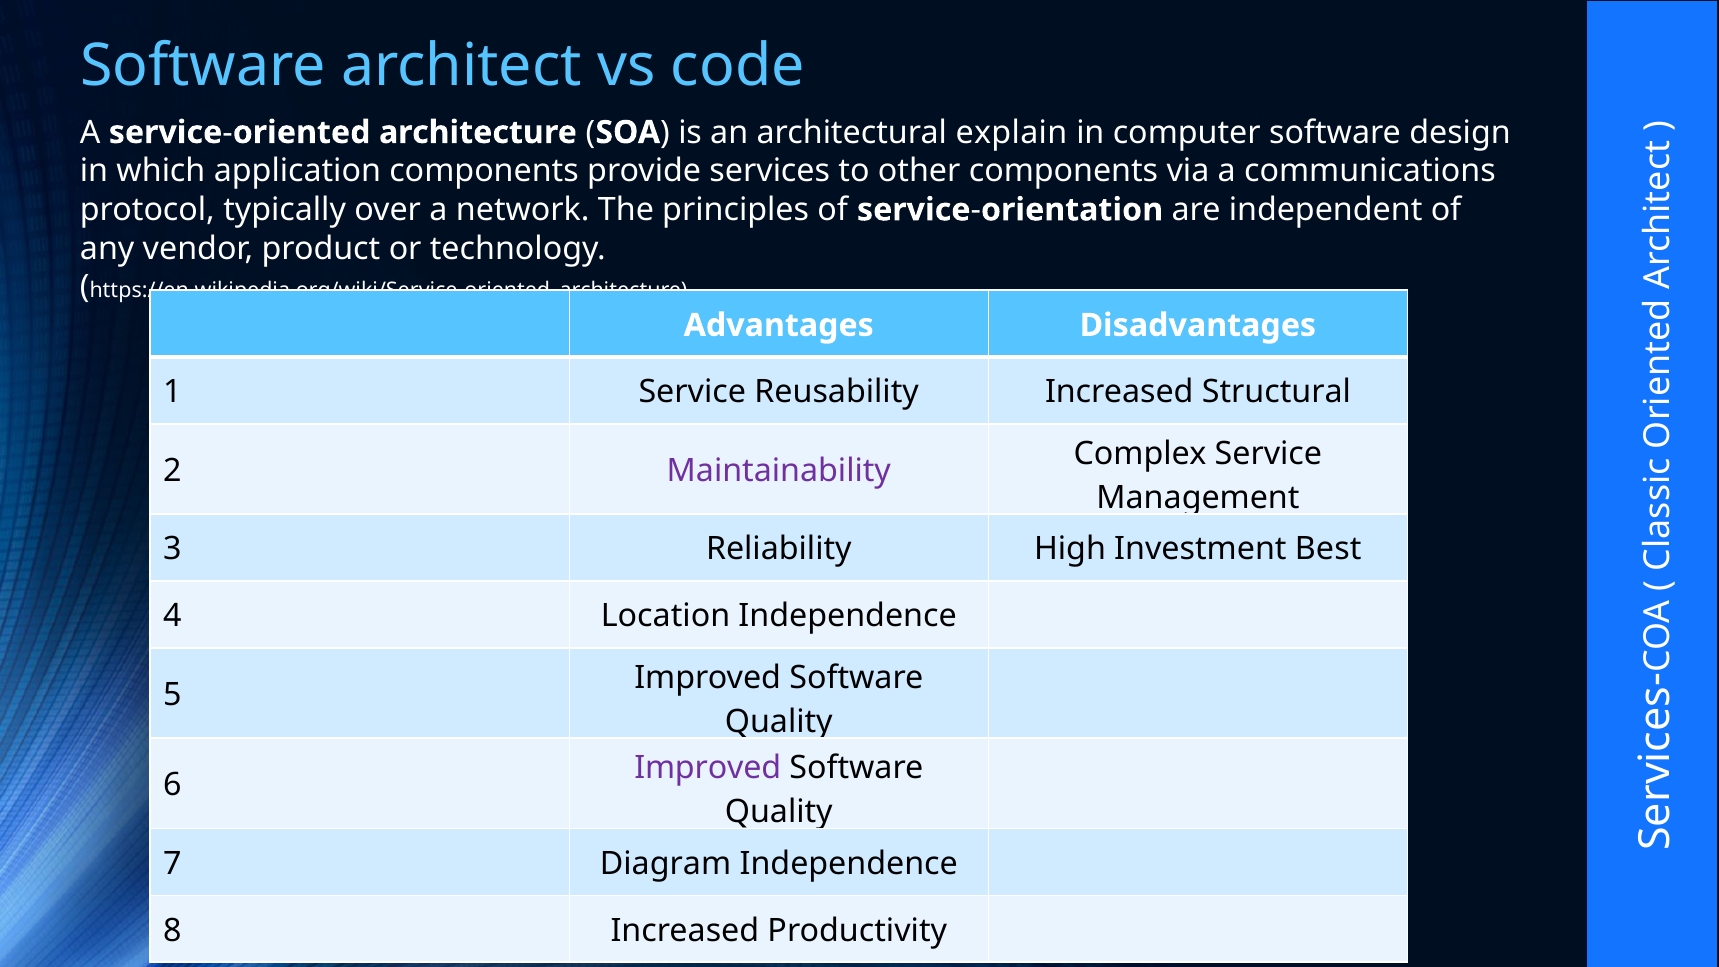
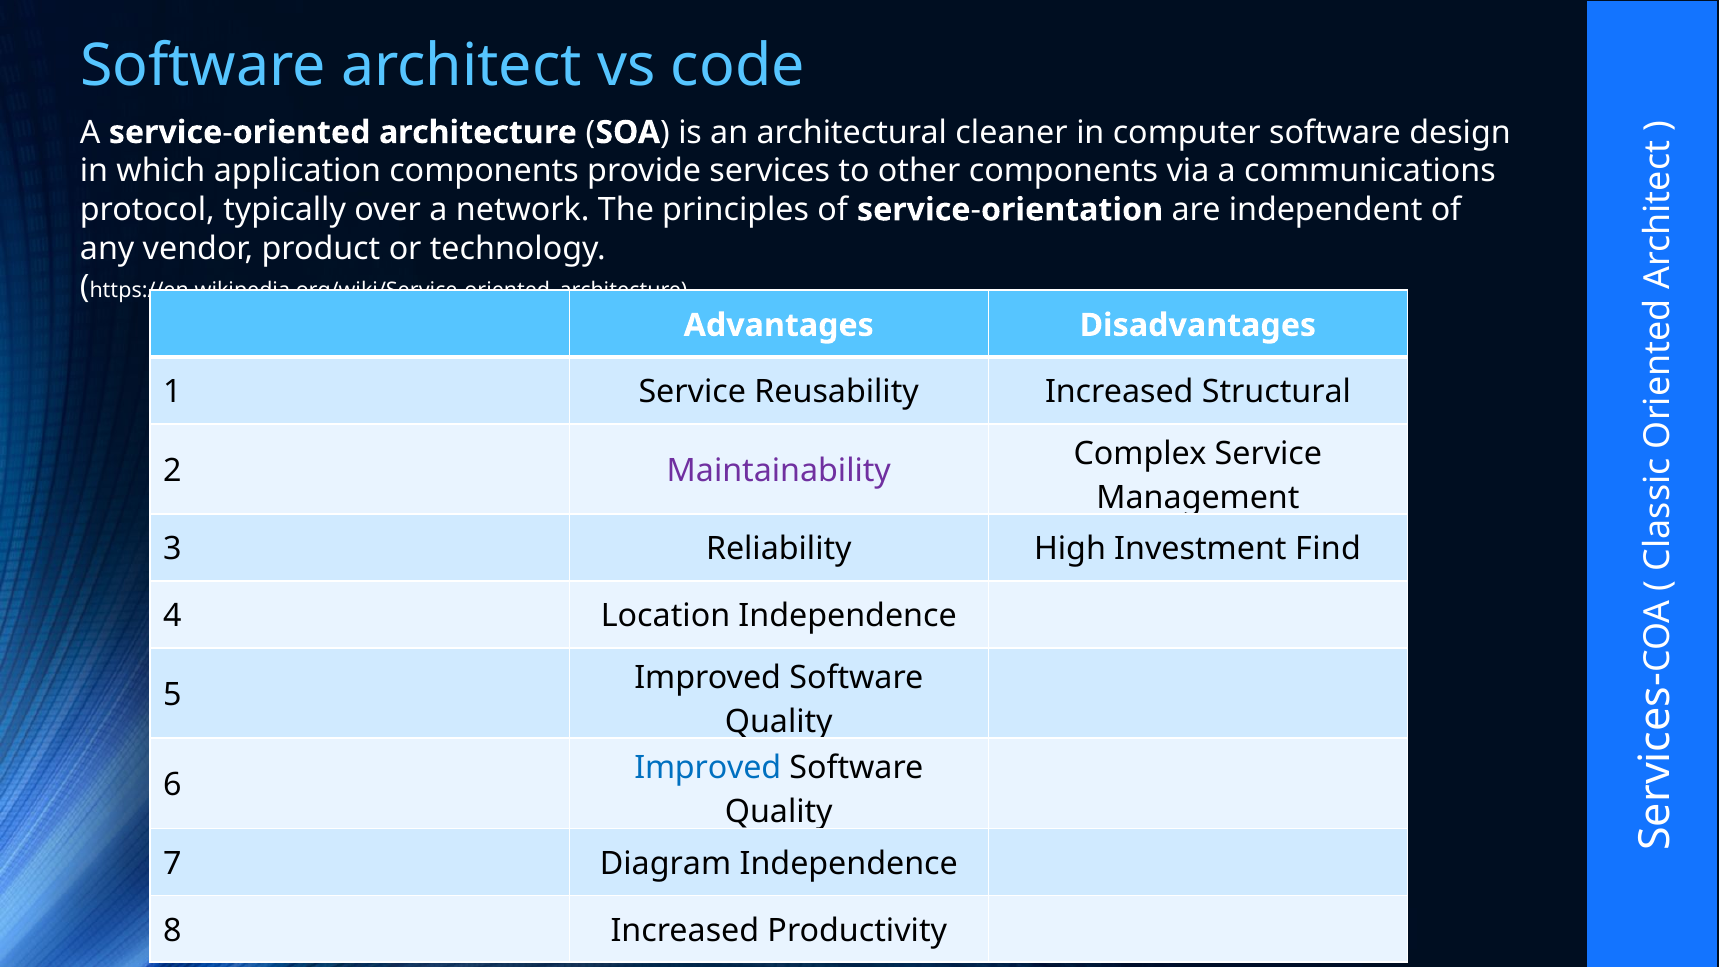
explain: explain -> cleaner
Best: Best -> Find
Improved at (708, 768) colour: purple -> blue
